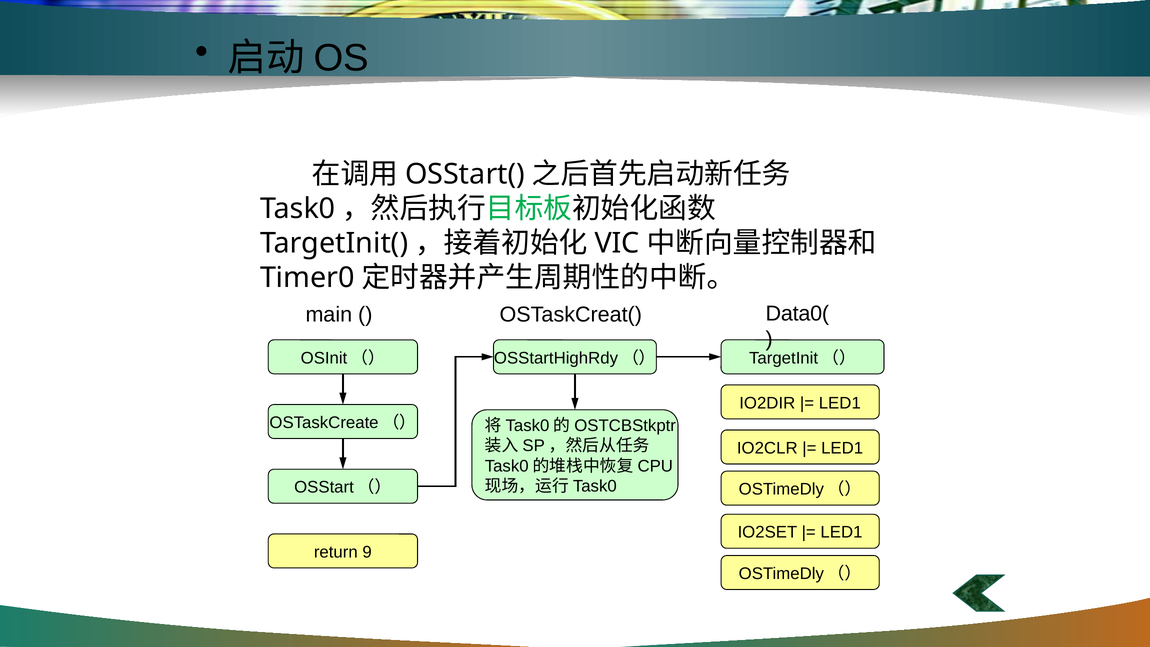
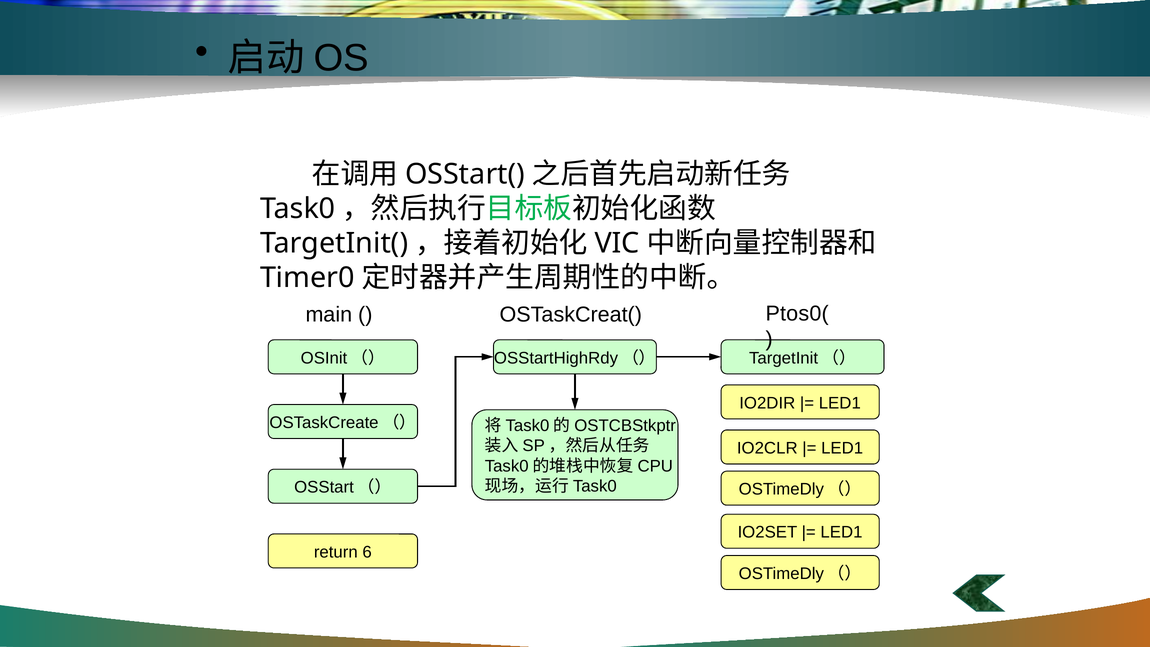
Data0(: Data0( -> Ptos0(
9: 9 -> 6
